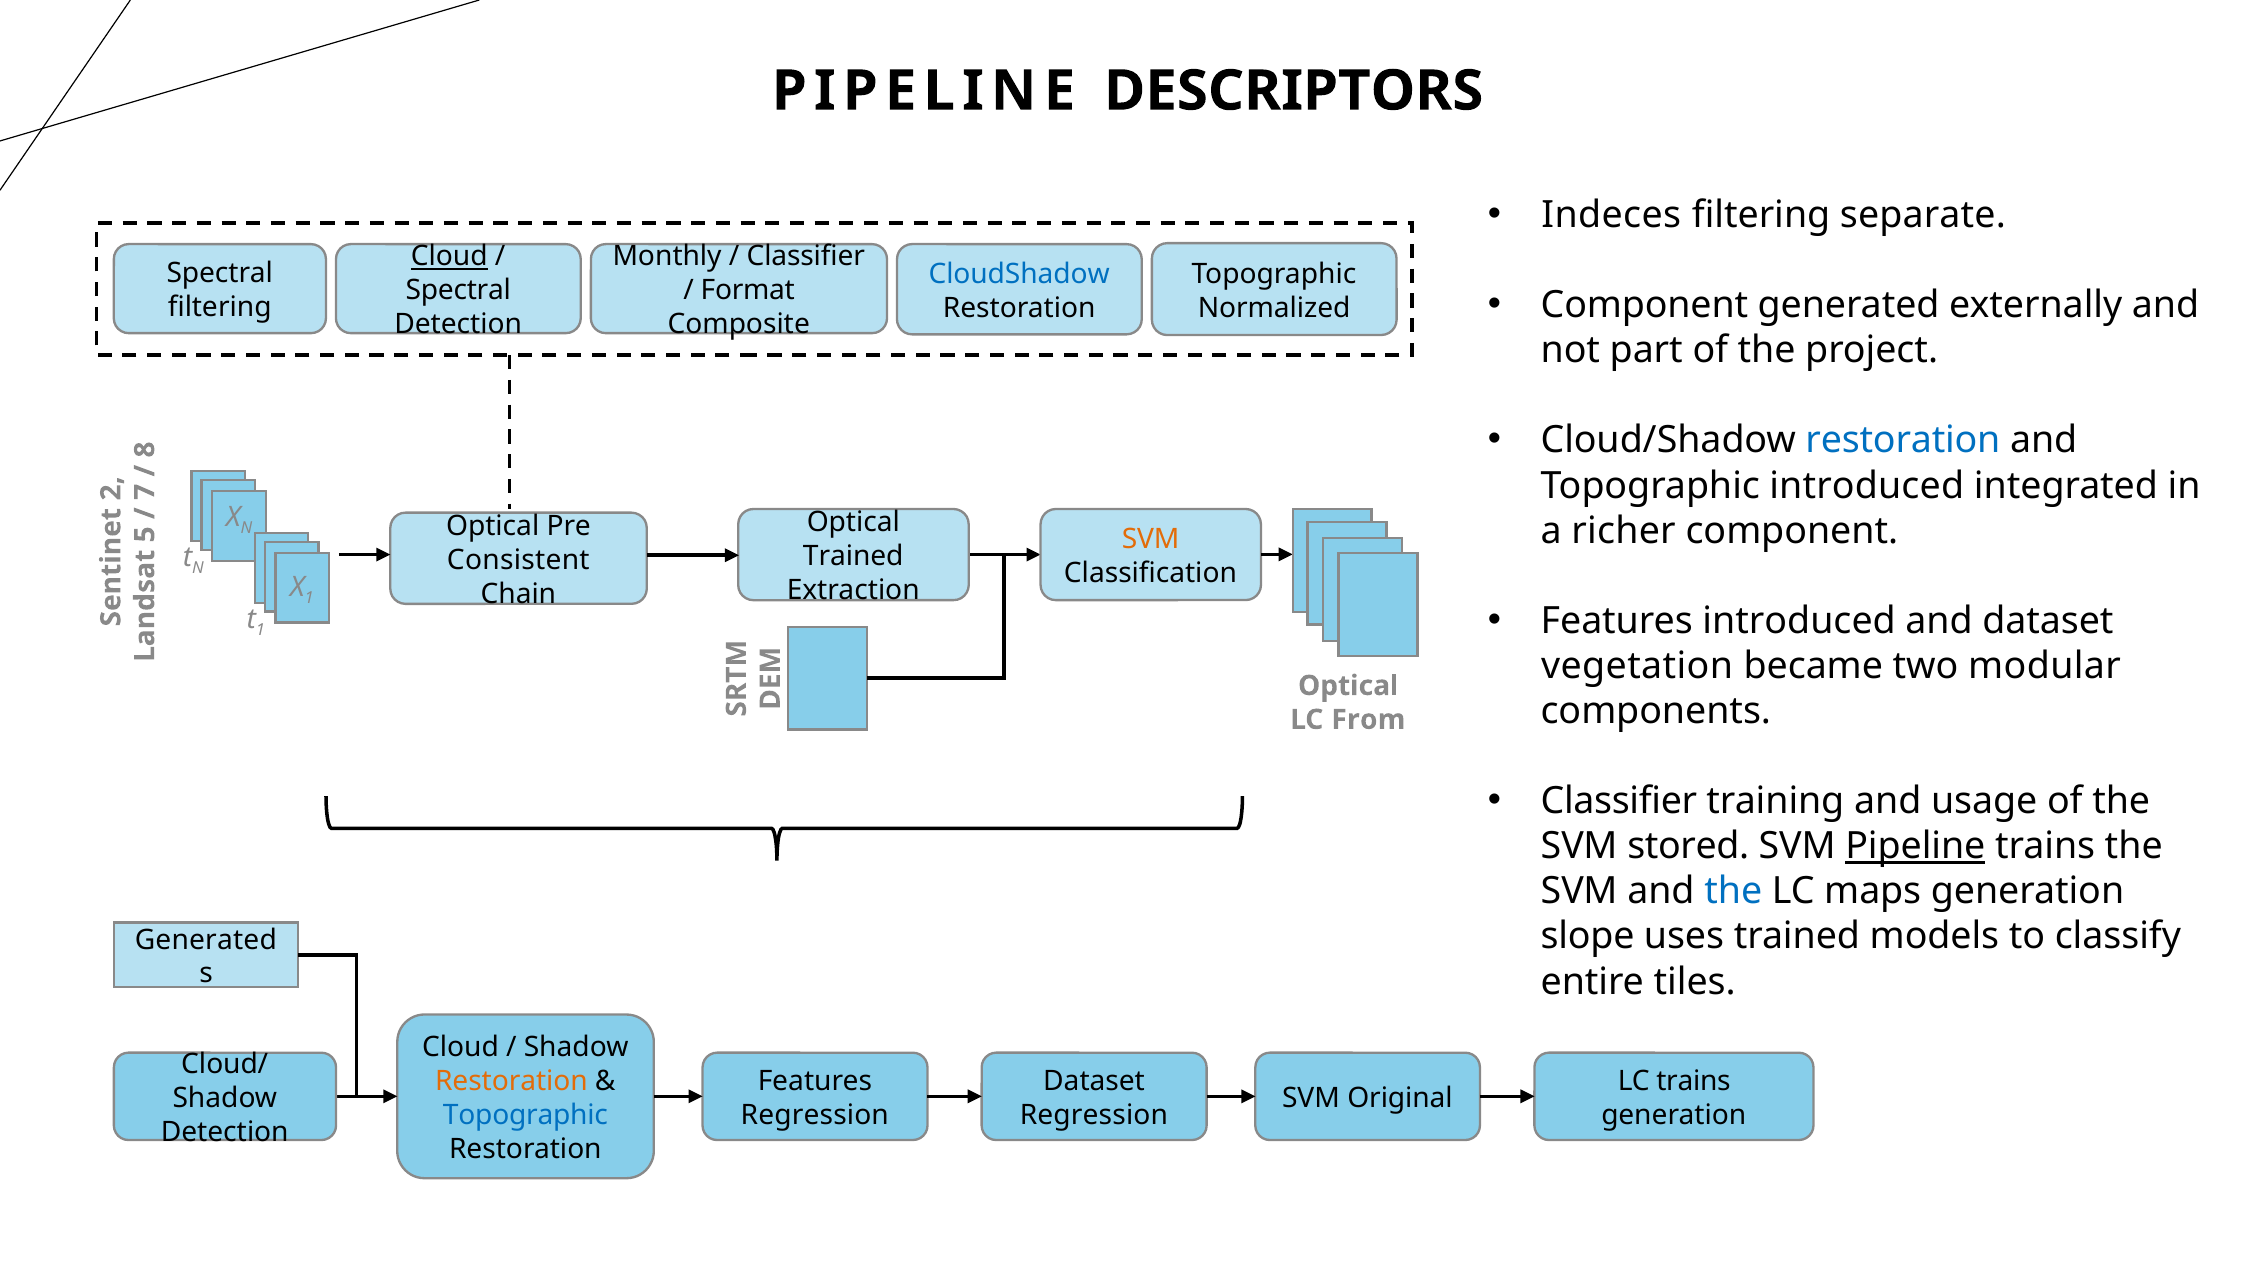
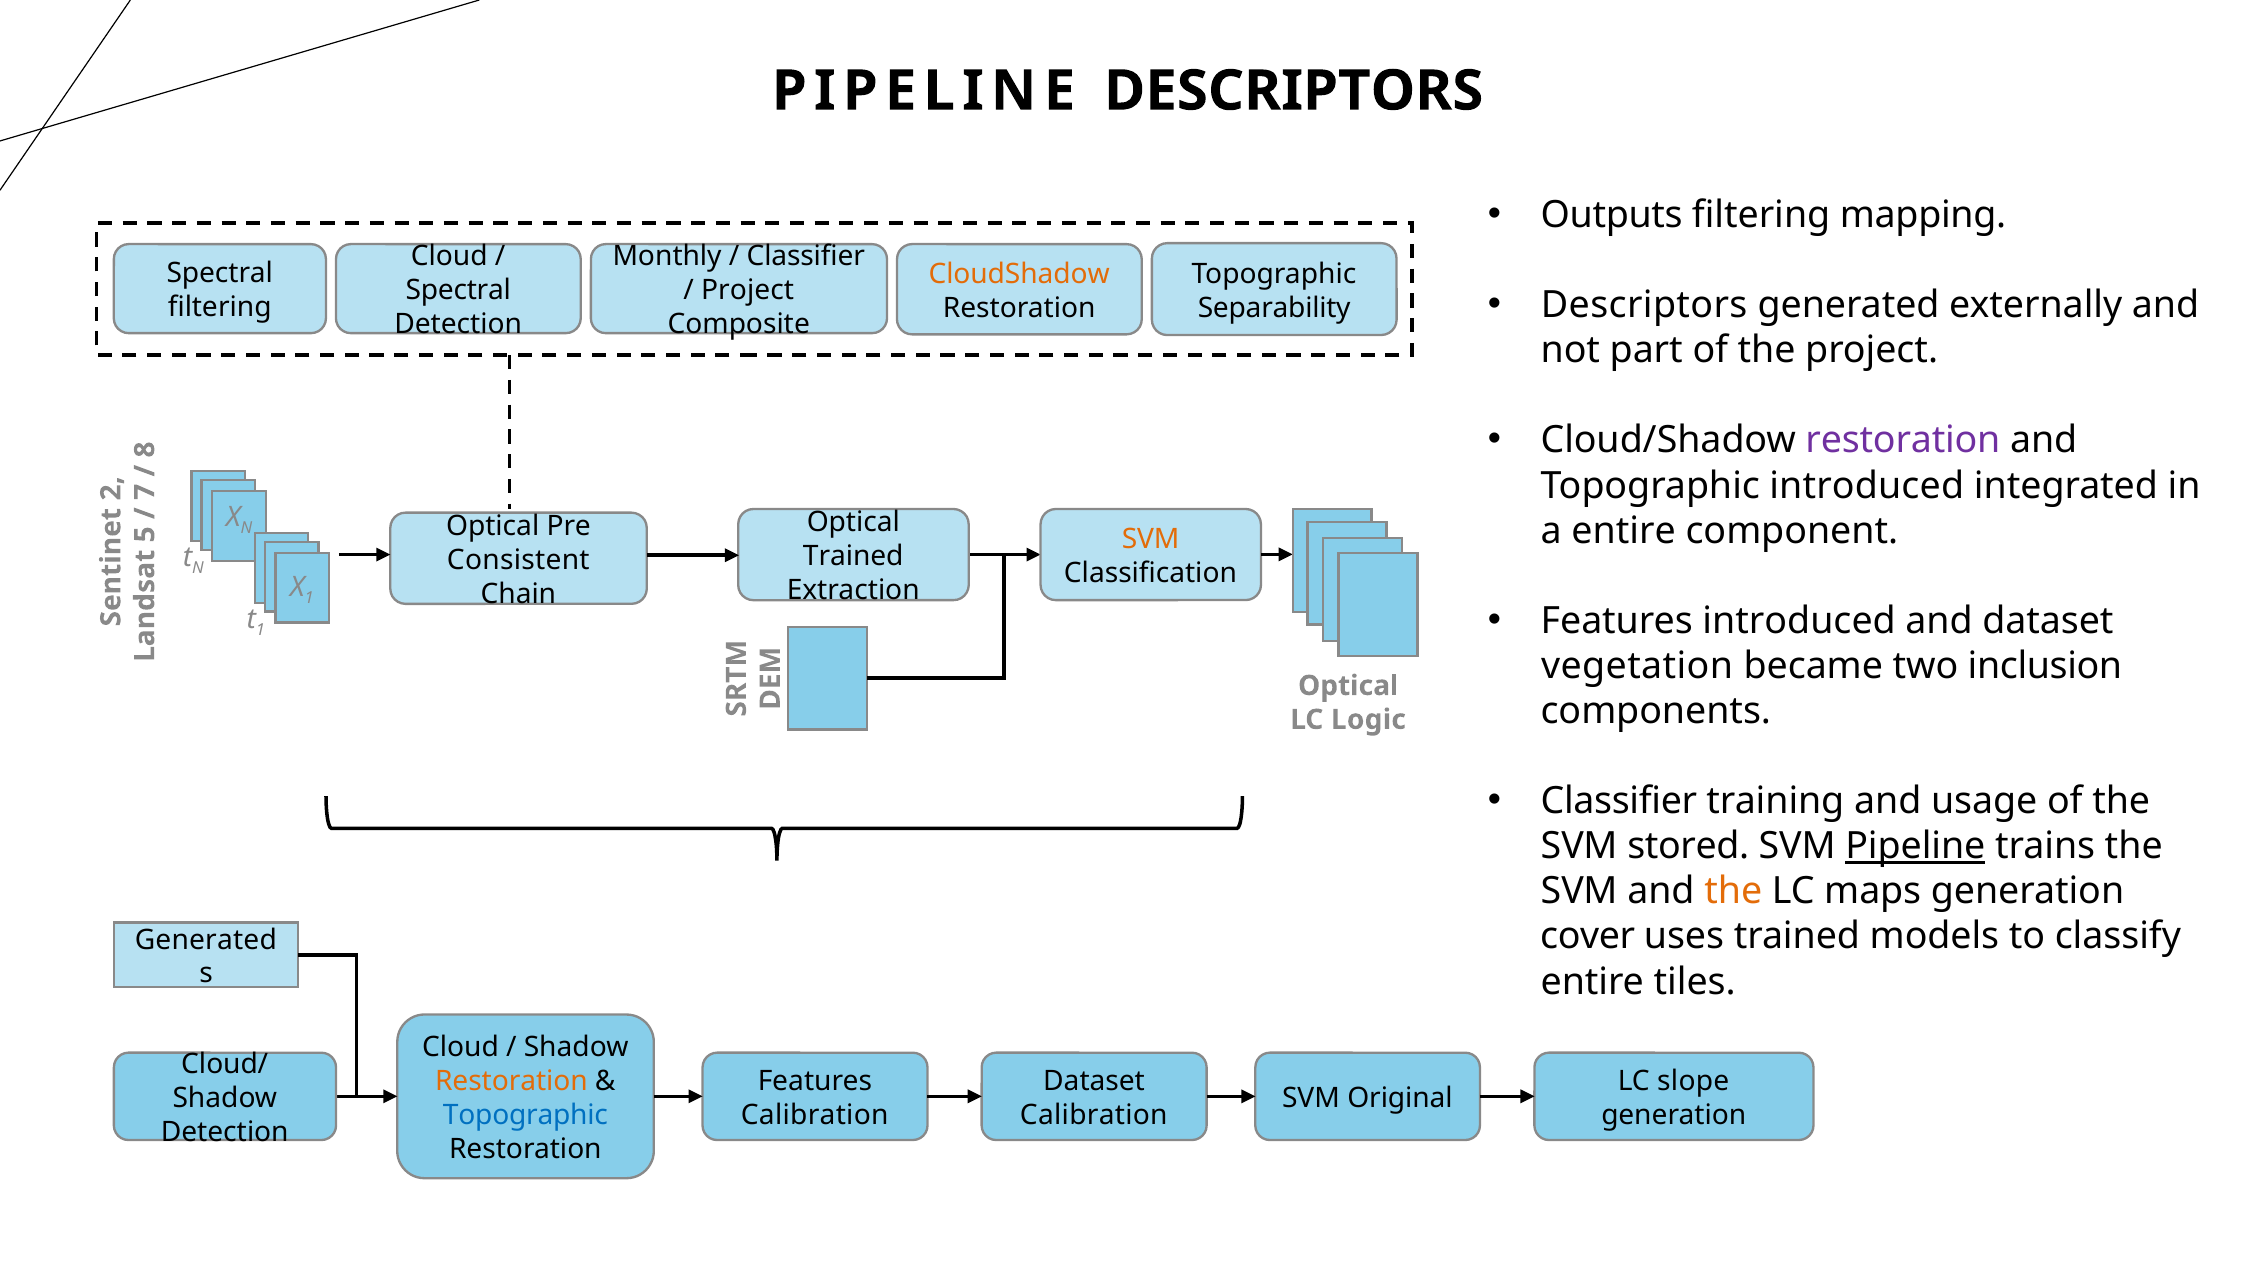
Indeces: Indeces -> Outputs
separate: separate -> mapping
Cloud at (449, 257) underline: present -> none
CloudShadow colour: blue -> orange
Format at (748, 291): Format -> Project
Component at (1644, 305): Component -> Descriptors
Normalized: Normalized -> Separability
restoration at (1903, 441) colour: blue -> purple
a richer: richer -> entire
modular: modular -> inclusion
From: From -> Logic
the at (1733, 891) colour: blue -> orange
slope: slope -> cover
LC trains: trains -> slope
Regression at (815, 1115): Regression -> Calibration
Regression at (1094, 1115): Regression -> Calibration
